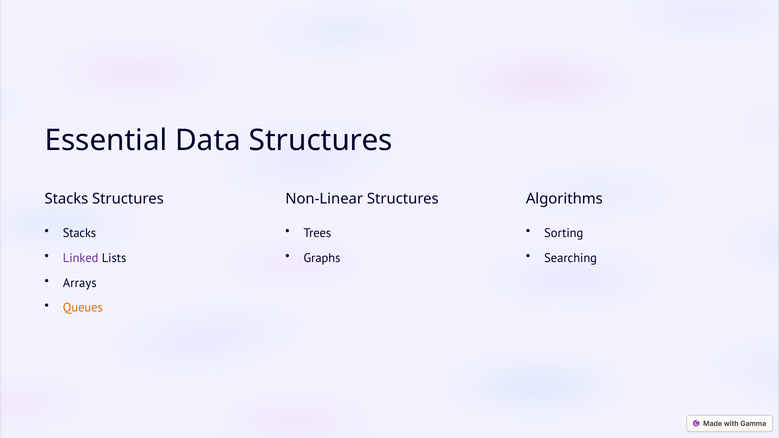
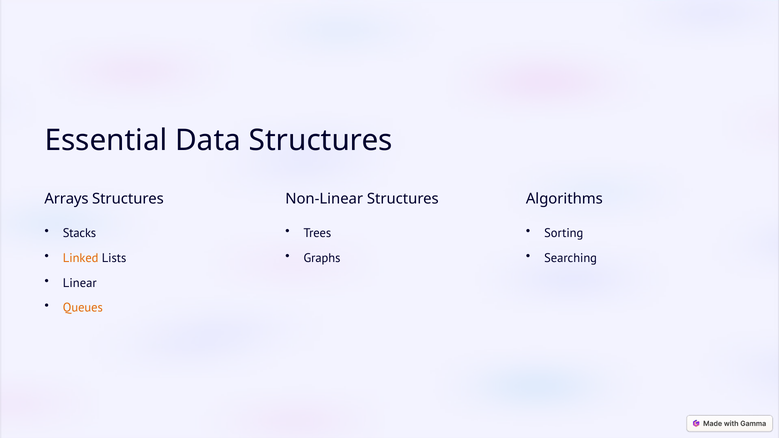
Stacks at (66, 199): Stacks -> Arrays
Linked colour: purple -> orange
Arrays: Arrays -> Linear
